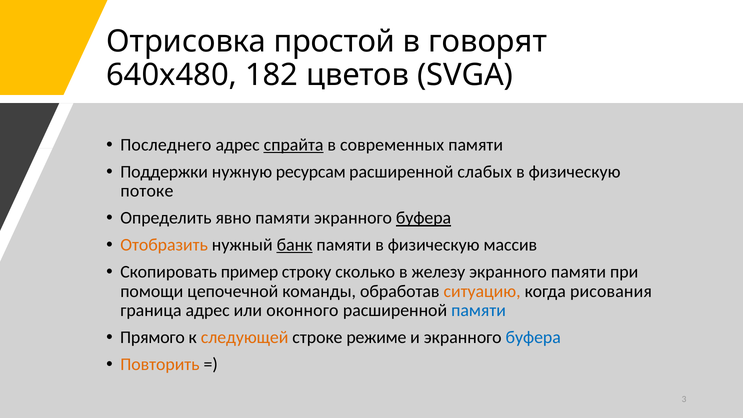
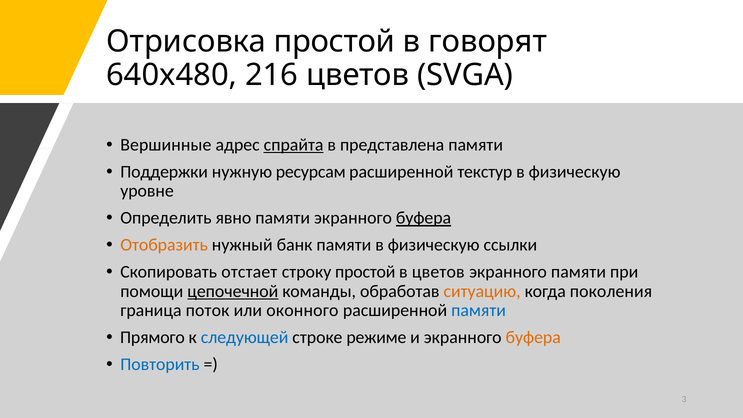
182: 182 -> 216
Последнего: Последнего -> Вершинные
современных: современных -> представлена
слабых: слабых -> текстур
потоке: потоке -> уровне
банк underline: present -> none
массив: массив -> ссылки
пример: пример -> отстает
строку сколько: сколько -> простой
в железу: железу -> цветов
цепочечной underline: none -> present
рисования: рисования -> поколения
граница адрес: адрес -> поток
следующей colour: orange -> blue
буфера at (533, 337) colour: blue -> orange
Повторить colour: orange -> blue
